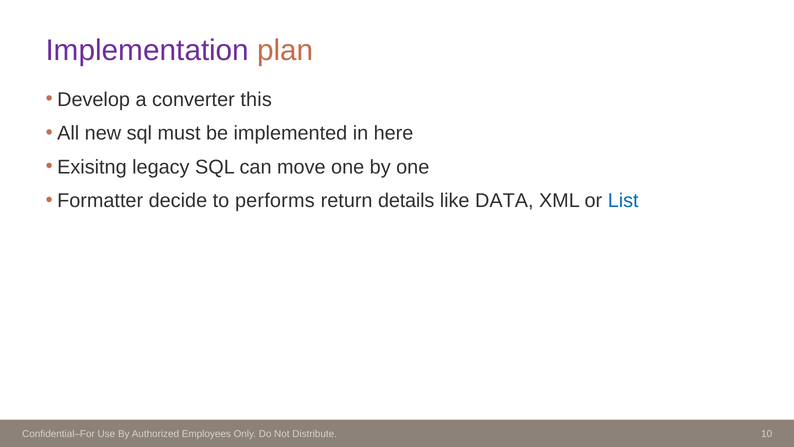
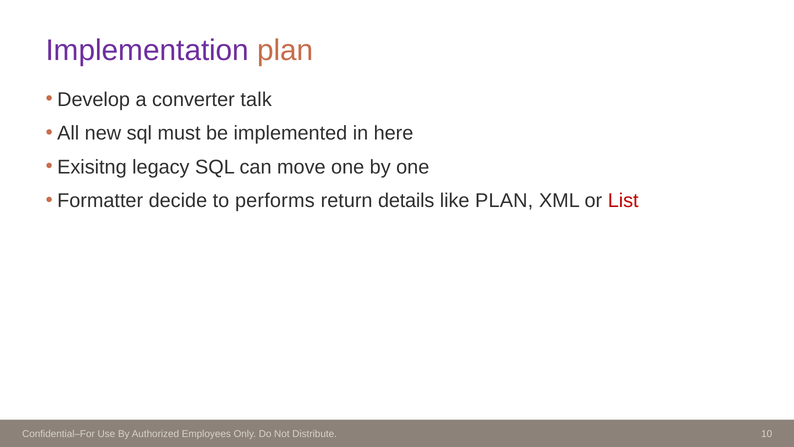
this: this -> talk
like DATA: DATA -> PLAN
List colour: blue -> red
